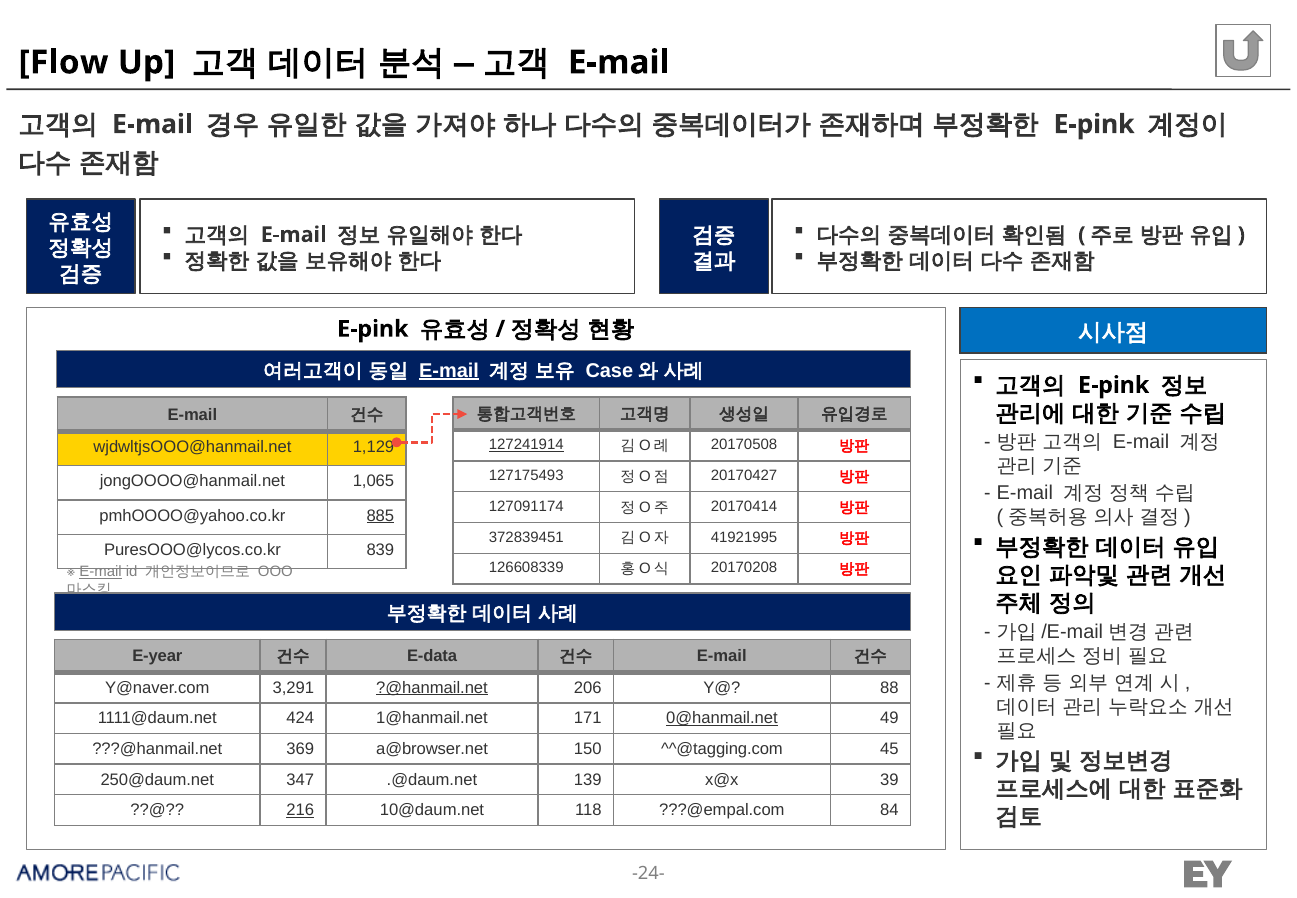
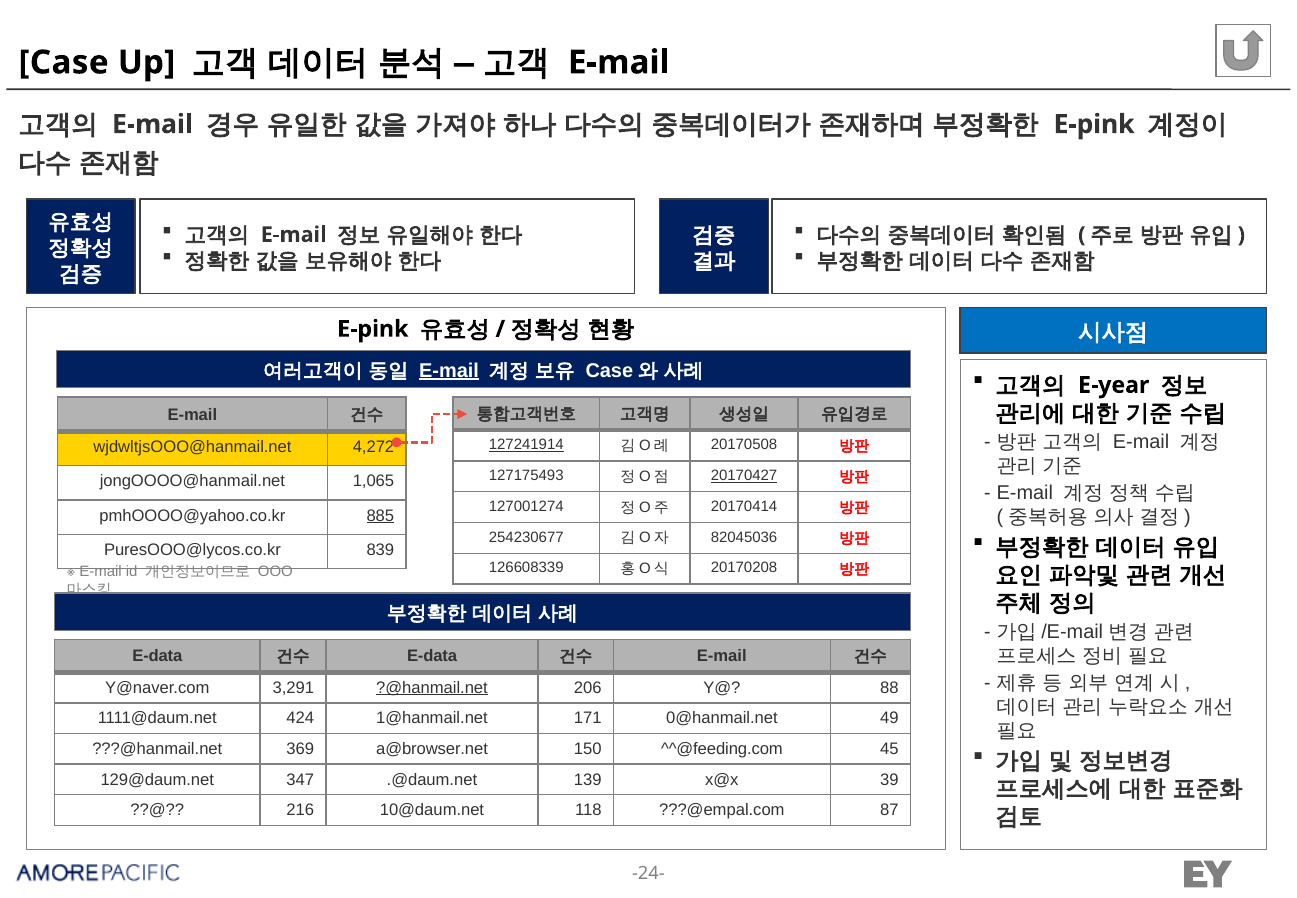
Flow: Flow -> Case
E-pink at (1114, 385): E-pink -> E-year
1,129: 1,129 -> 4,272
20170427 underline: none -> present
127091174: 127091174 -> 127001274
372839451: 372839451 -> 254230677
41921995: 41921995 -> 82045036
E-mail at (101, 572) underline: present -> none
E-year at (157, 656): E-year -> E-data
0@hanmail.net underline: present -> none
^^@tagging.com: ^^@tagging.com -> ^^@feeding.com
250@daum.net: 250@daum.net -> 129@daum.net
216 underline: present -> none
84: 84 -> 87
